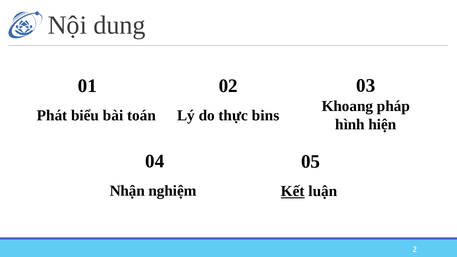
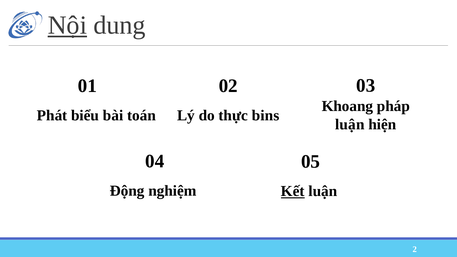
Nội underline: none -> present
hình at (350, 125): hình -> luận
Nhận: Nhận -> Động
